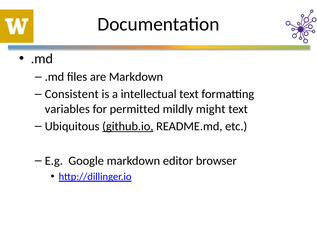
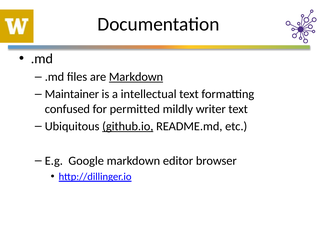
Markdown at (136, 77) underline: none -> present
Consistent: Consistent -> Maintainer
variables: variables -> confused
might: might -> writer
